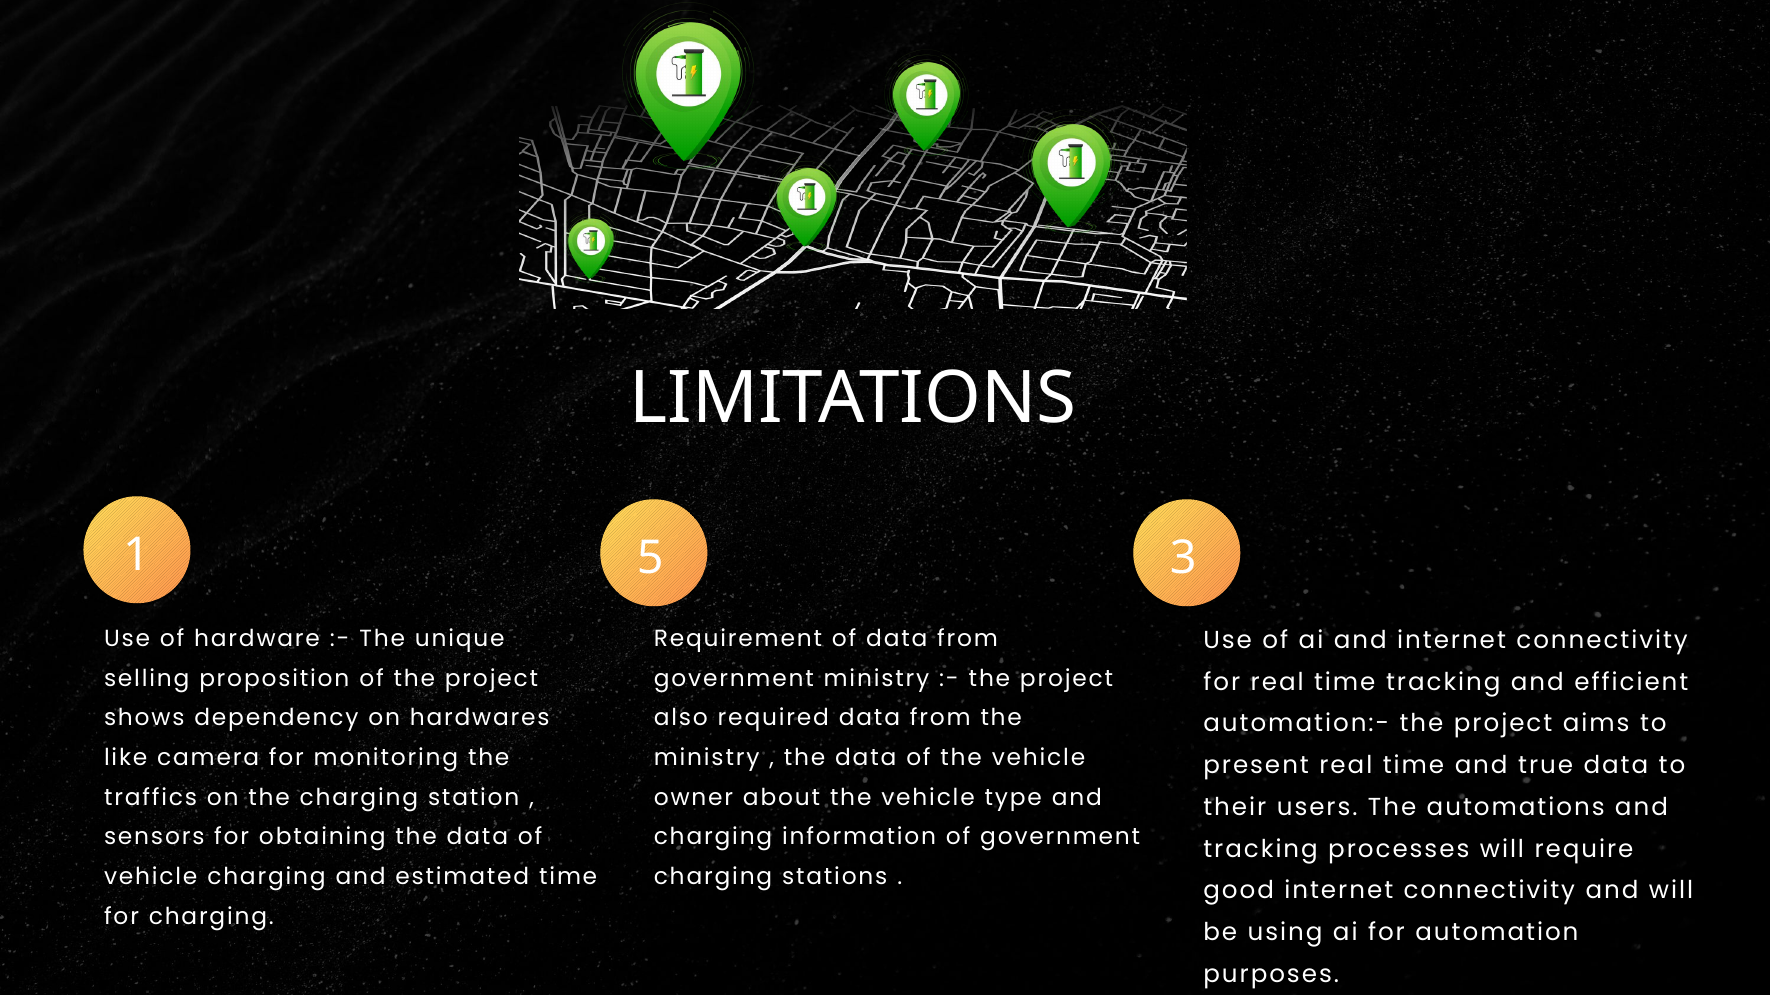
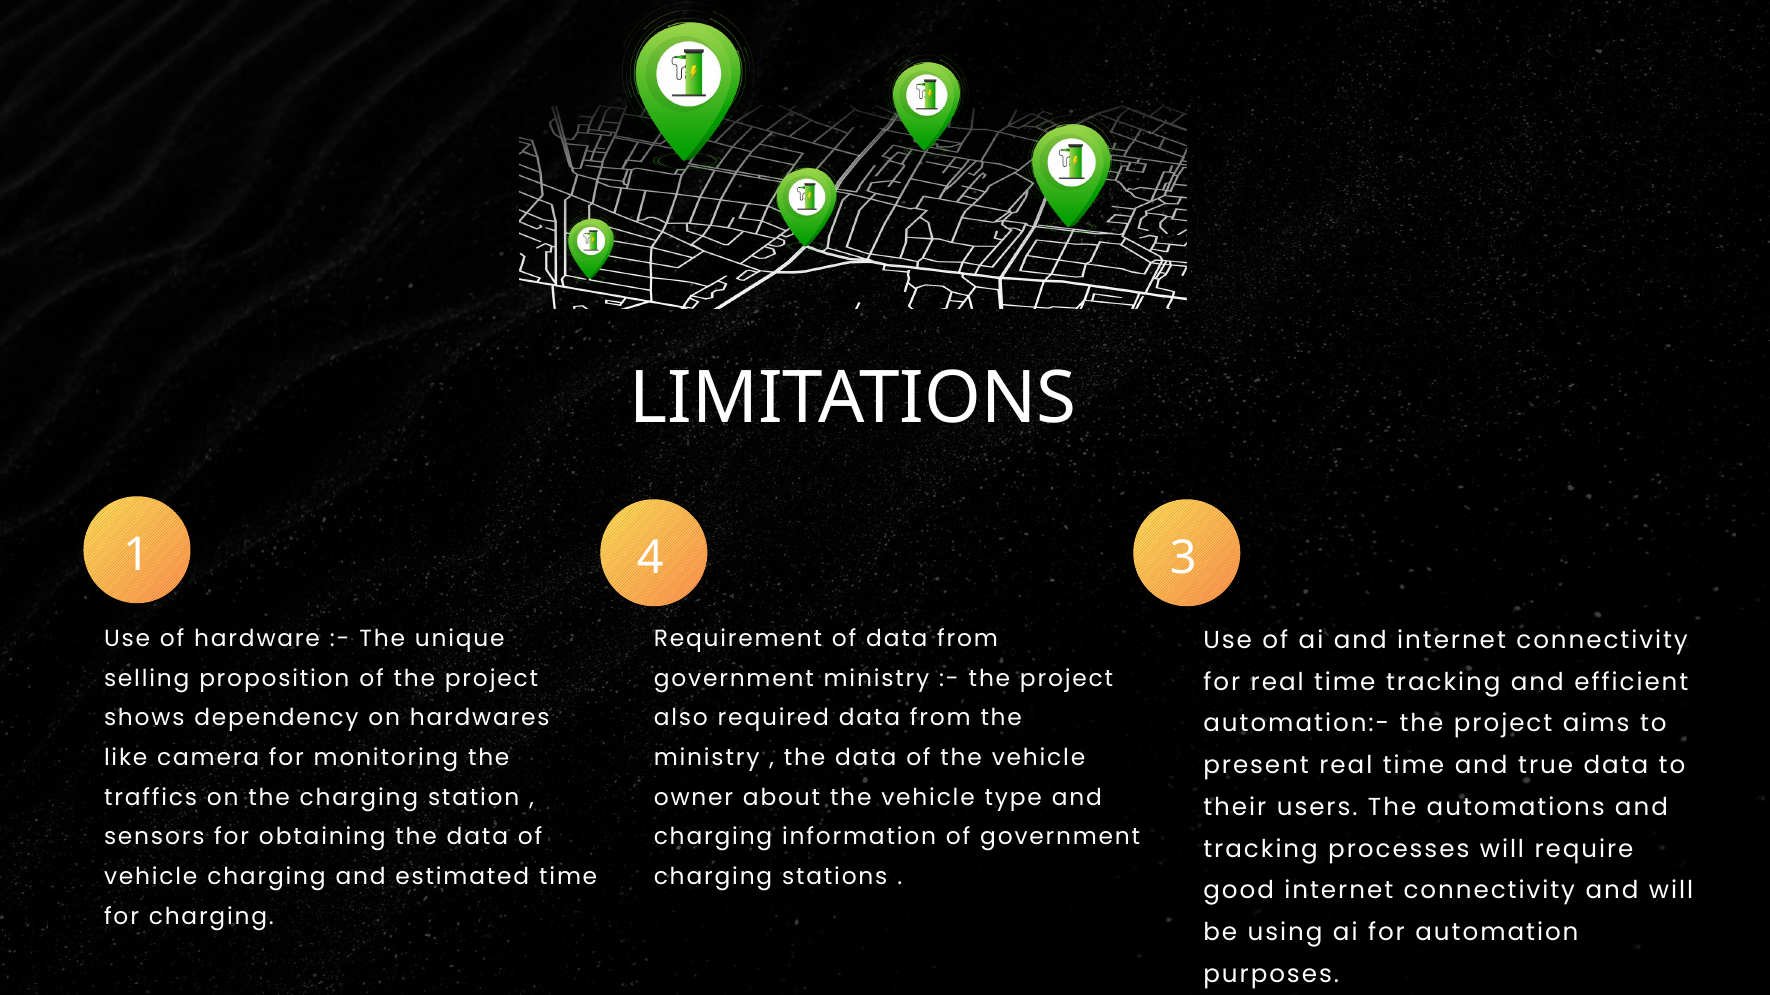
5: 5 -> 4
